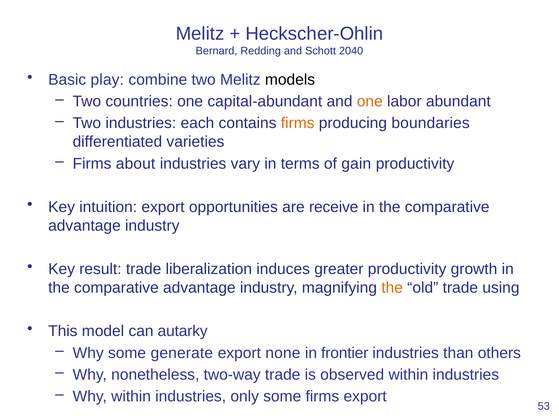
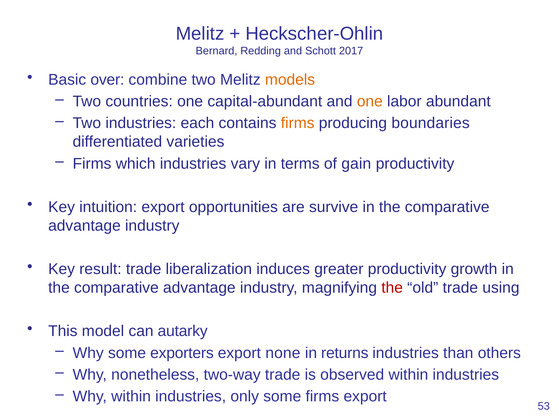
2040: 2040 -> 2017
play: play -> over
models colour: black -> orange
about: about -> which
receive: receive -> survive
the at (392, 288) colour: orange -> red
generate: generate -> exporters
frontier: frontier -> returns
